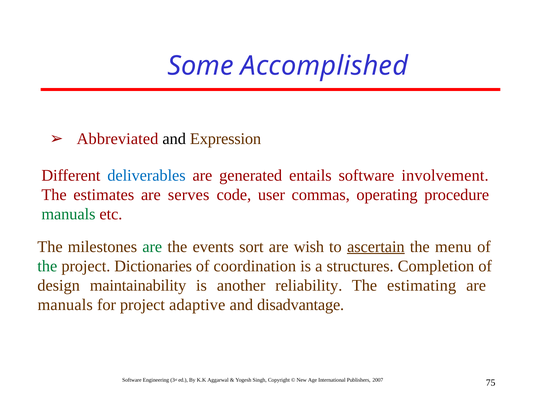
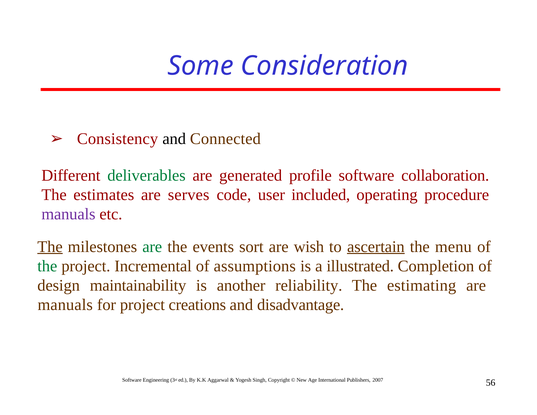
Accomplished: Accomplished -> Consideration
Abbreviated: Abbreviated -> Consistency
Expression: Expression -> Connected
deliverables colour: blue -> green
entails: entails -> profile
involvement: involvement -> collaboration
commas: commas -> included
manuals at (68, 214) colour: green -> purple
The at (50, 247) underline: none -> present
Dictionaries: Dictionaries -> Incremental
coordination: coordination -> assumptions
structures: structures -> illustrated
adaptive: adaptive -> creations
75: 75 -> 56
